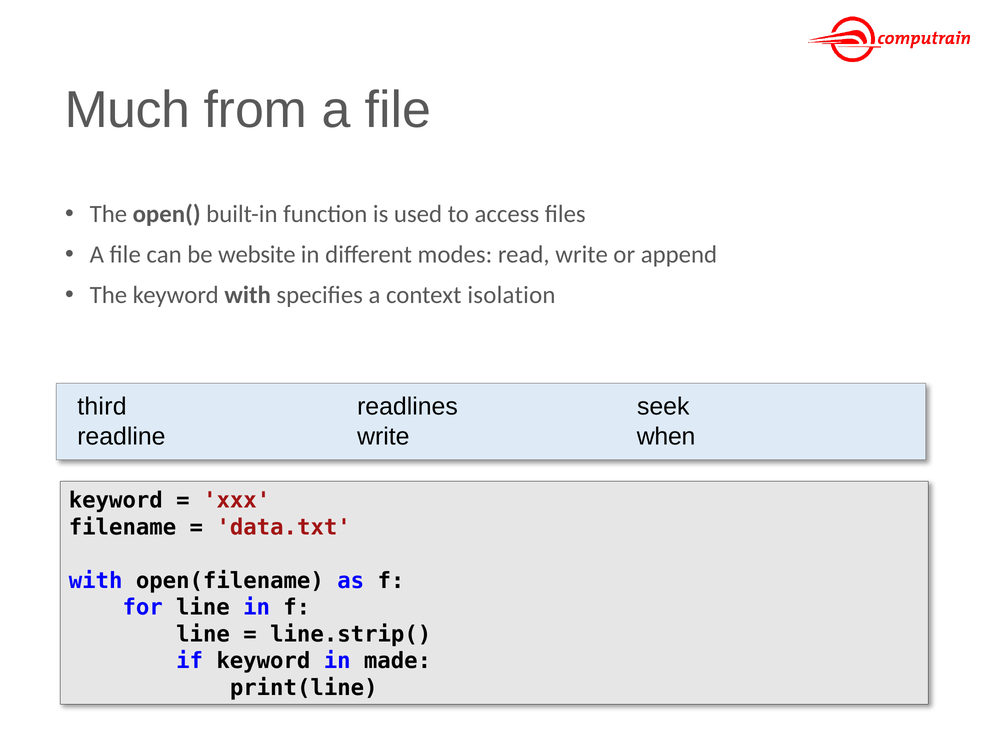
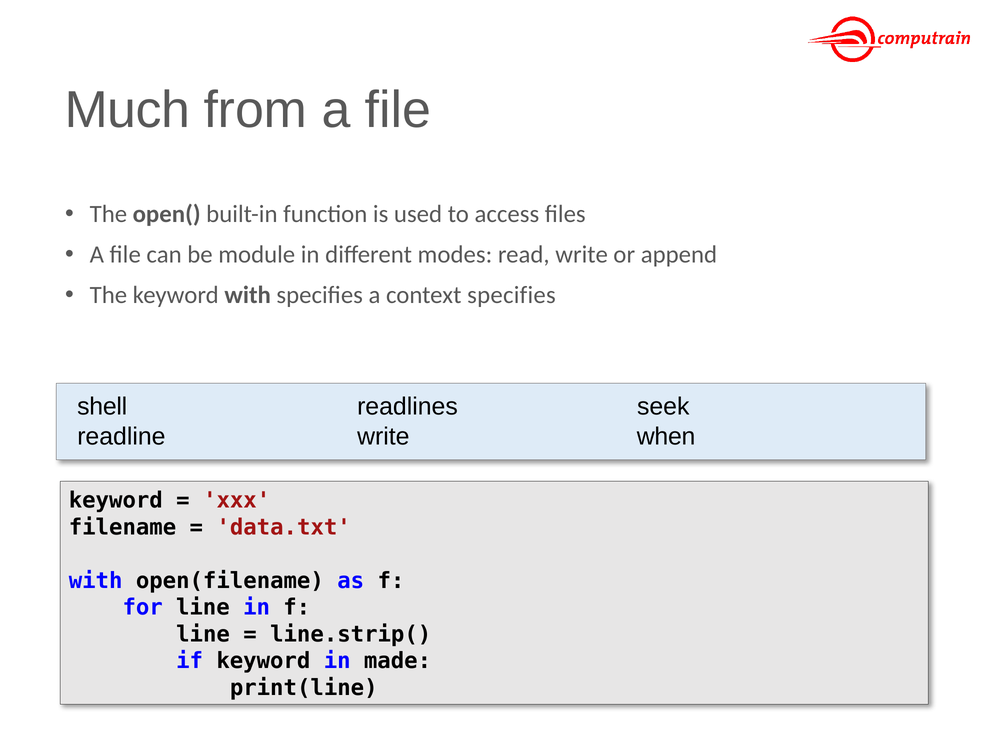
website: website -> module
context isolation: isolation -> specifies
third: third -> shell
